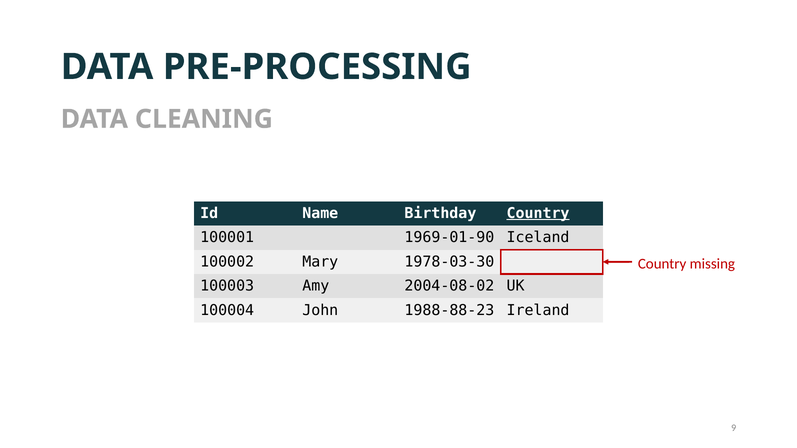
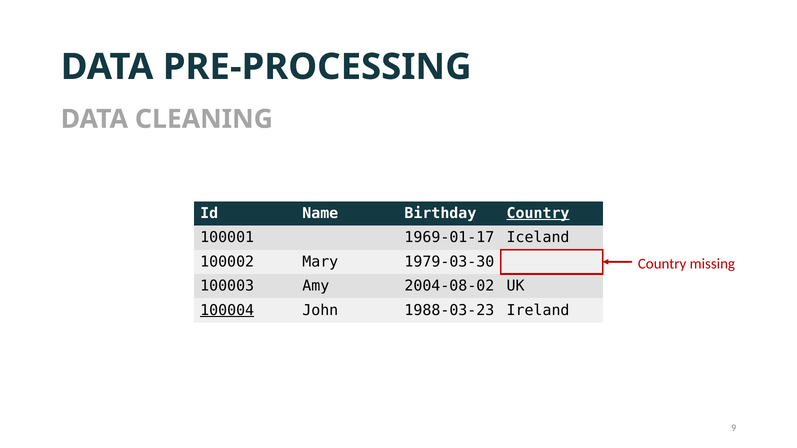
1969-01-90: 1969-01-90 -> 1969-01-17
1978-03-30: 1978-03-30 -> 1979-03-30
100004 underline: none -> present
1988-88-23: 1988-88-23 -> 1988-03-23
